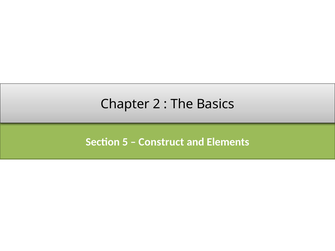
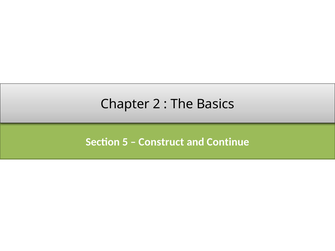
Elements: Elements -> Continue
